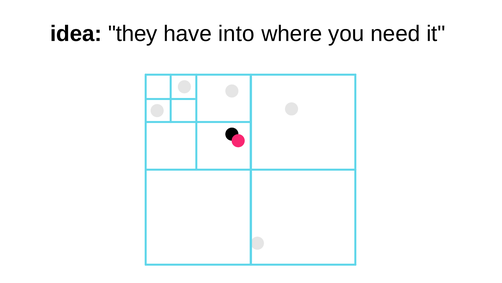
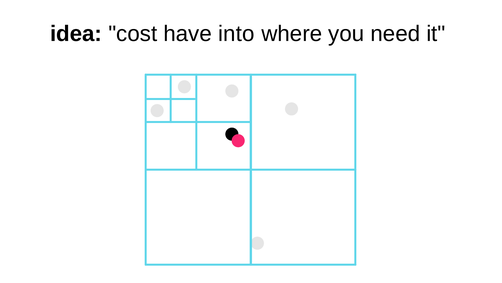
they: they -> cost
